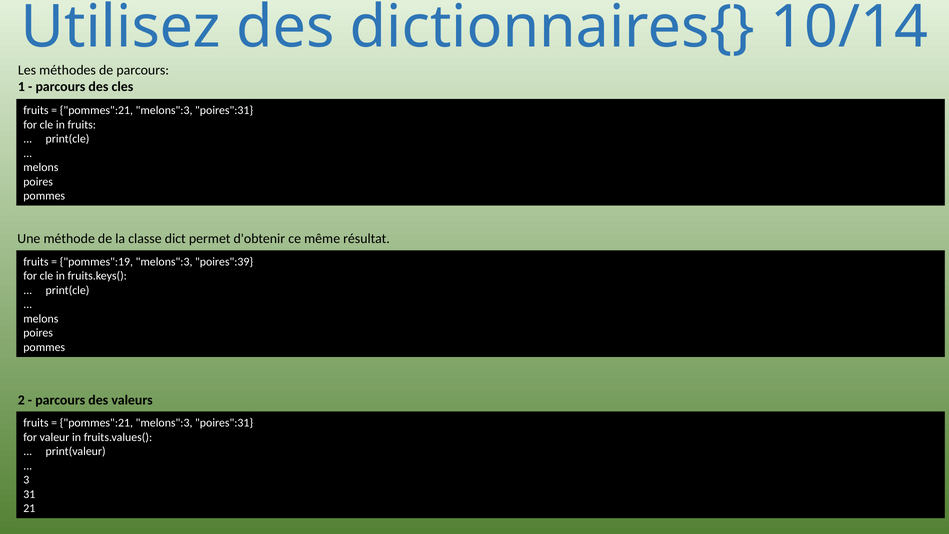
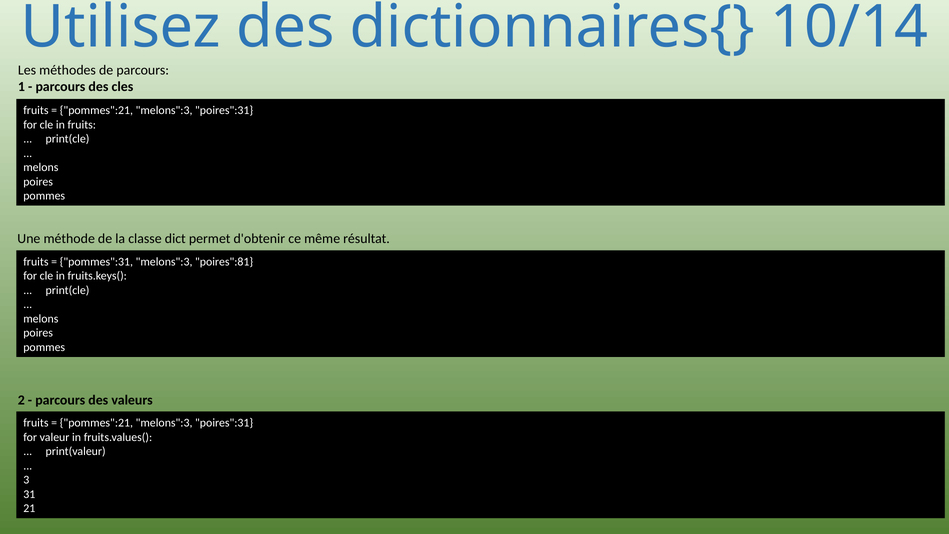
pommes":19: pommes":19 -> pommes":31
poires":39: poires":39 -> poires":81
